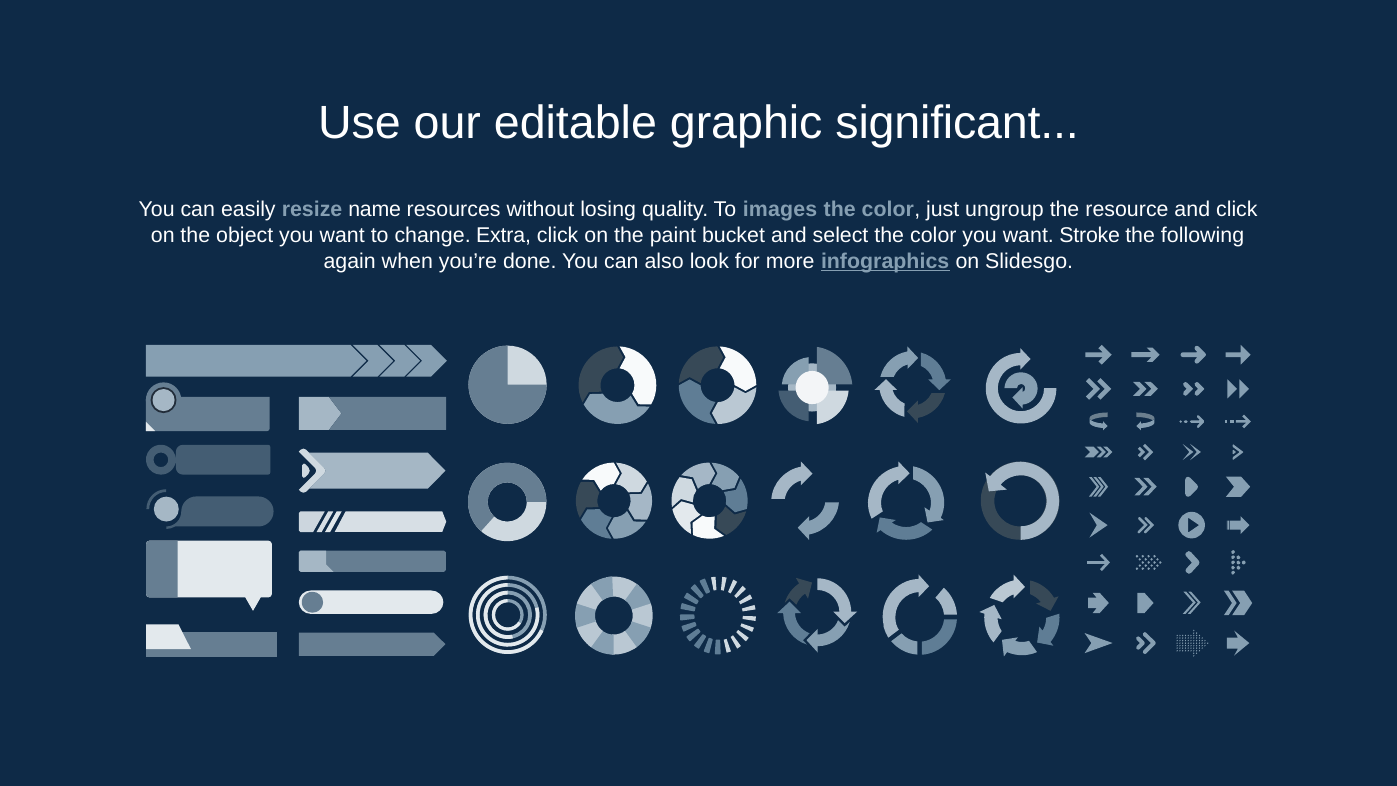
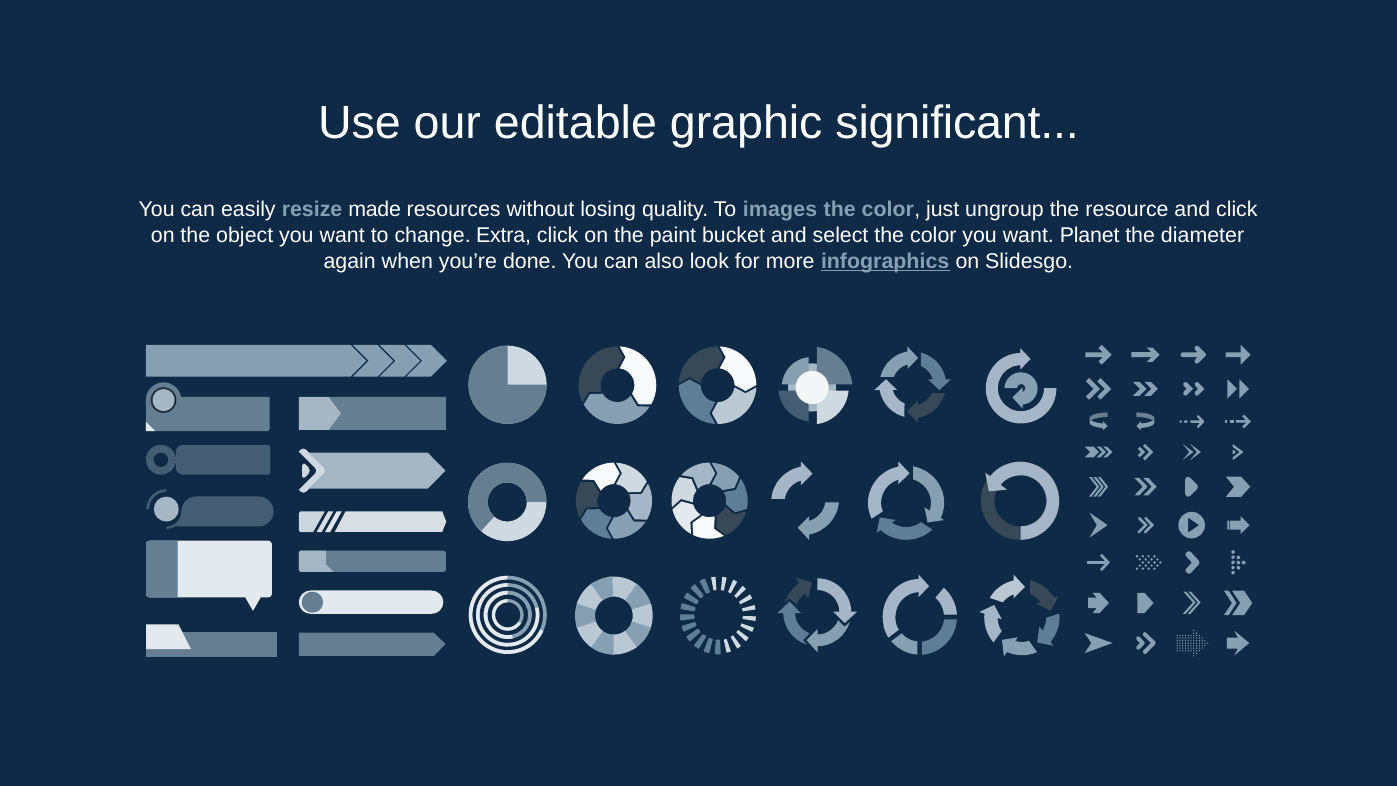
name: name -> made
Stroke: Stroke -> Planet
following: following -> diameter
